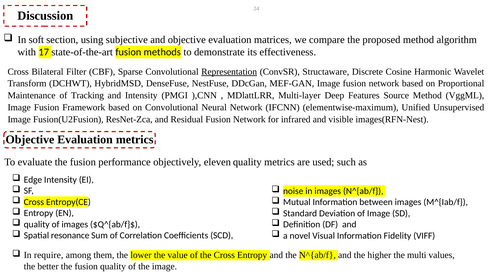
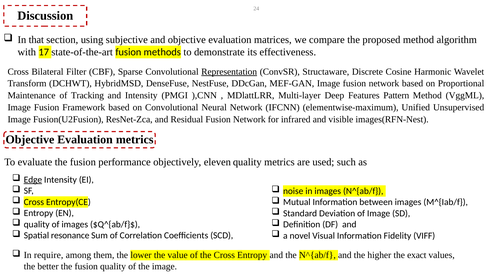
soft: soft -> that
Source: Source -> Pattern
Edge underline: none -> present
multi: multi -> exact
